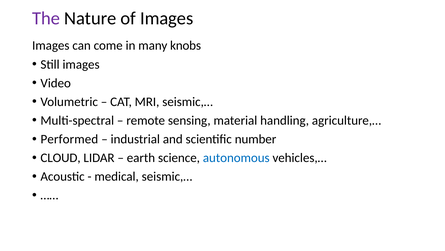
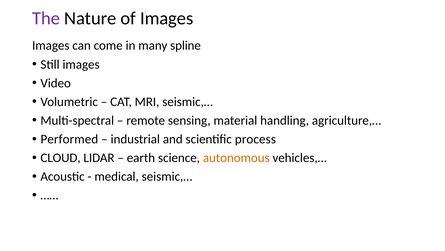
knobs: knobs -> spline
number: number -> process
autonomous colour: blue -> orange
